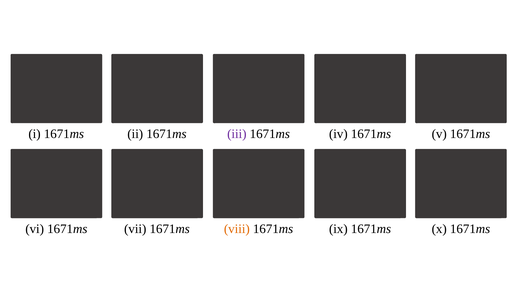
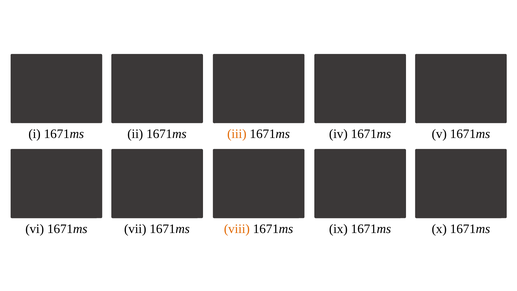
iii colour: purple -> orange
